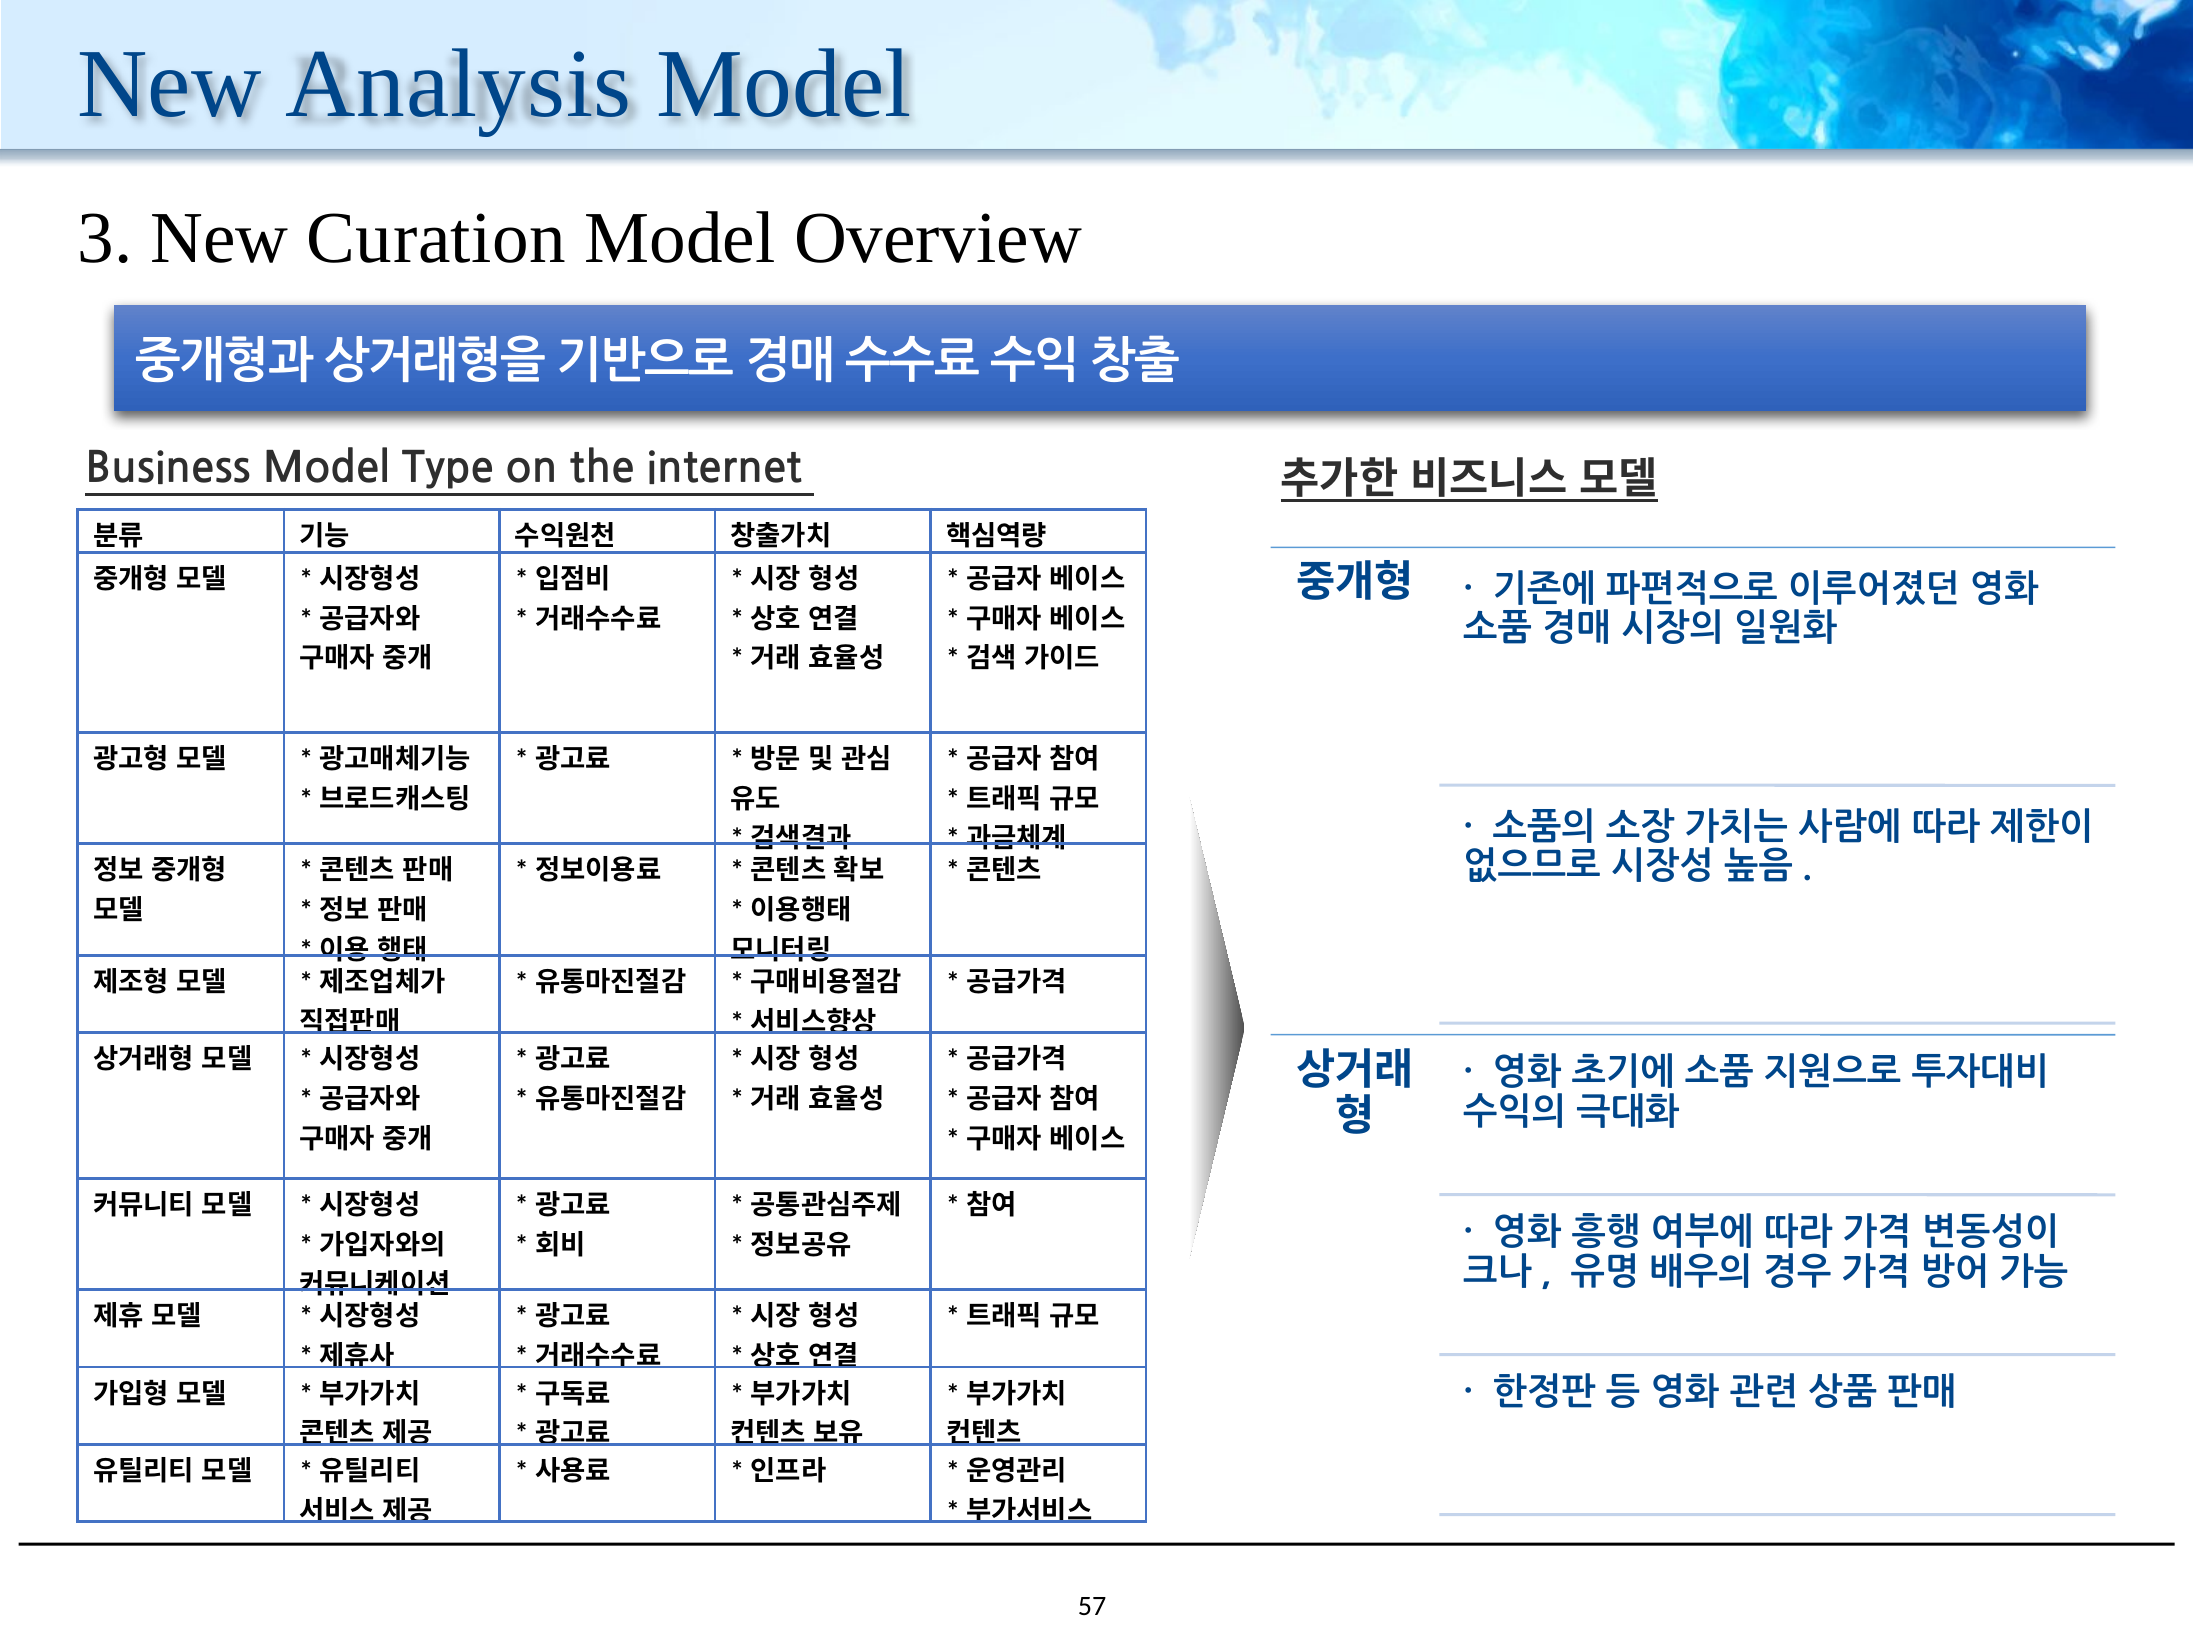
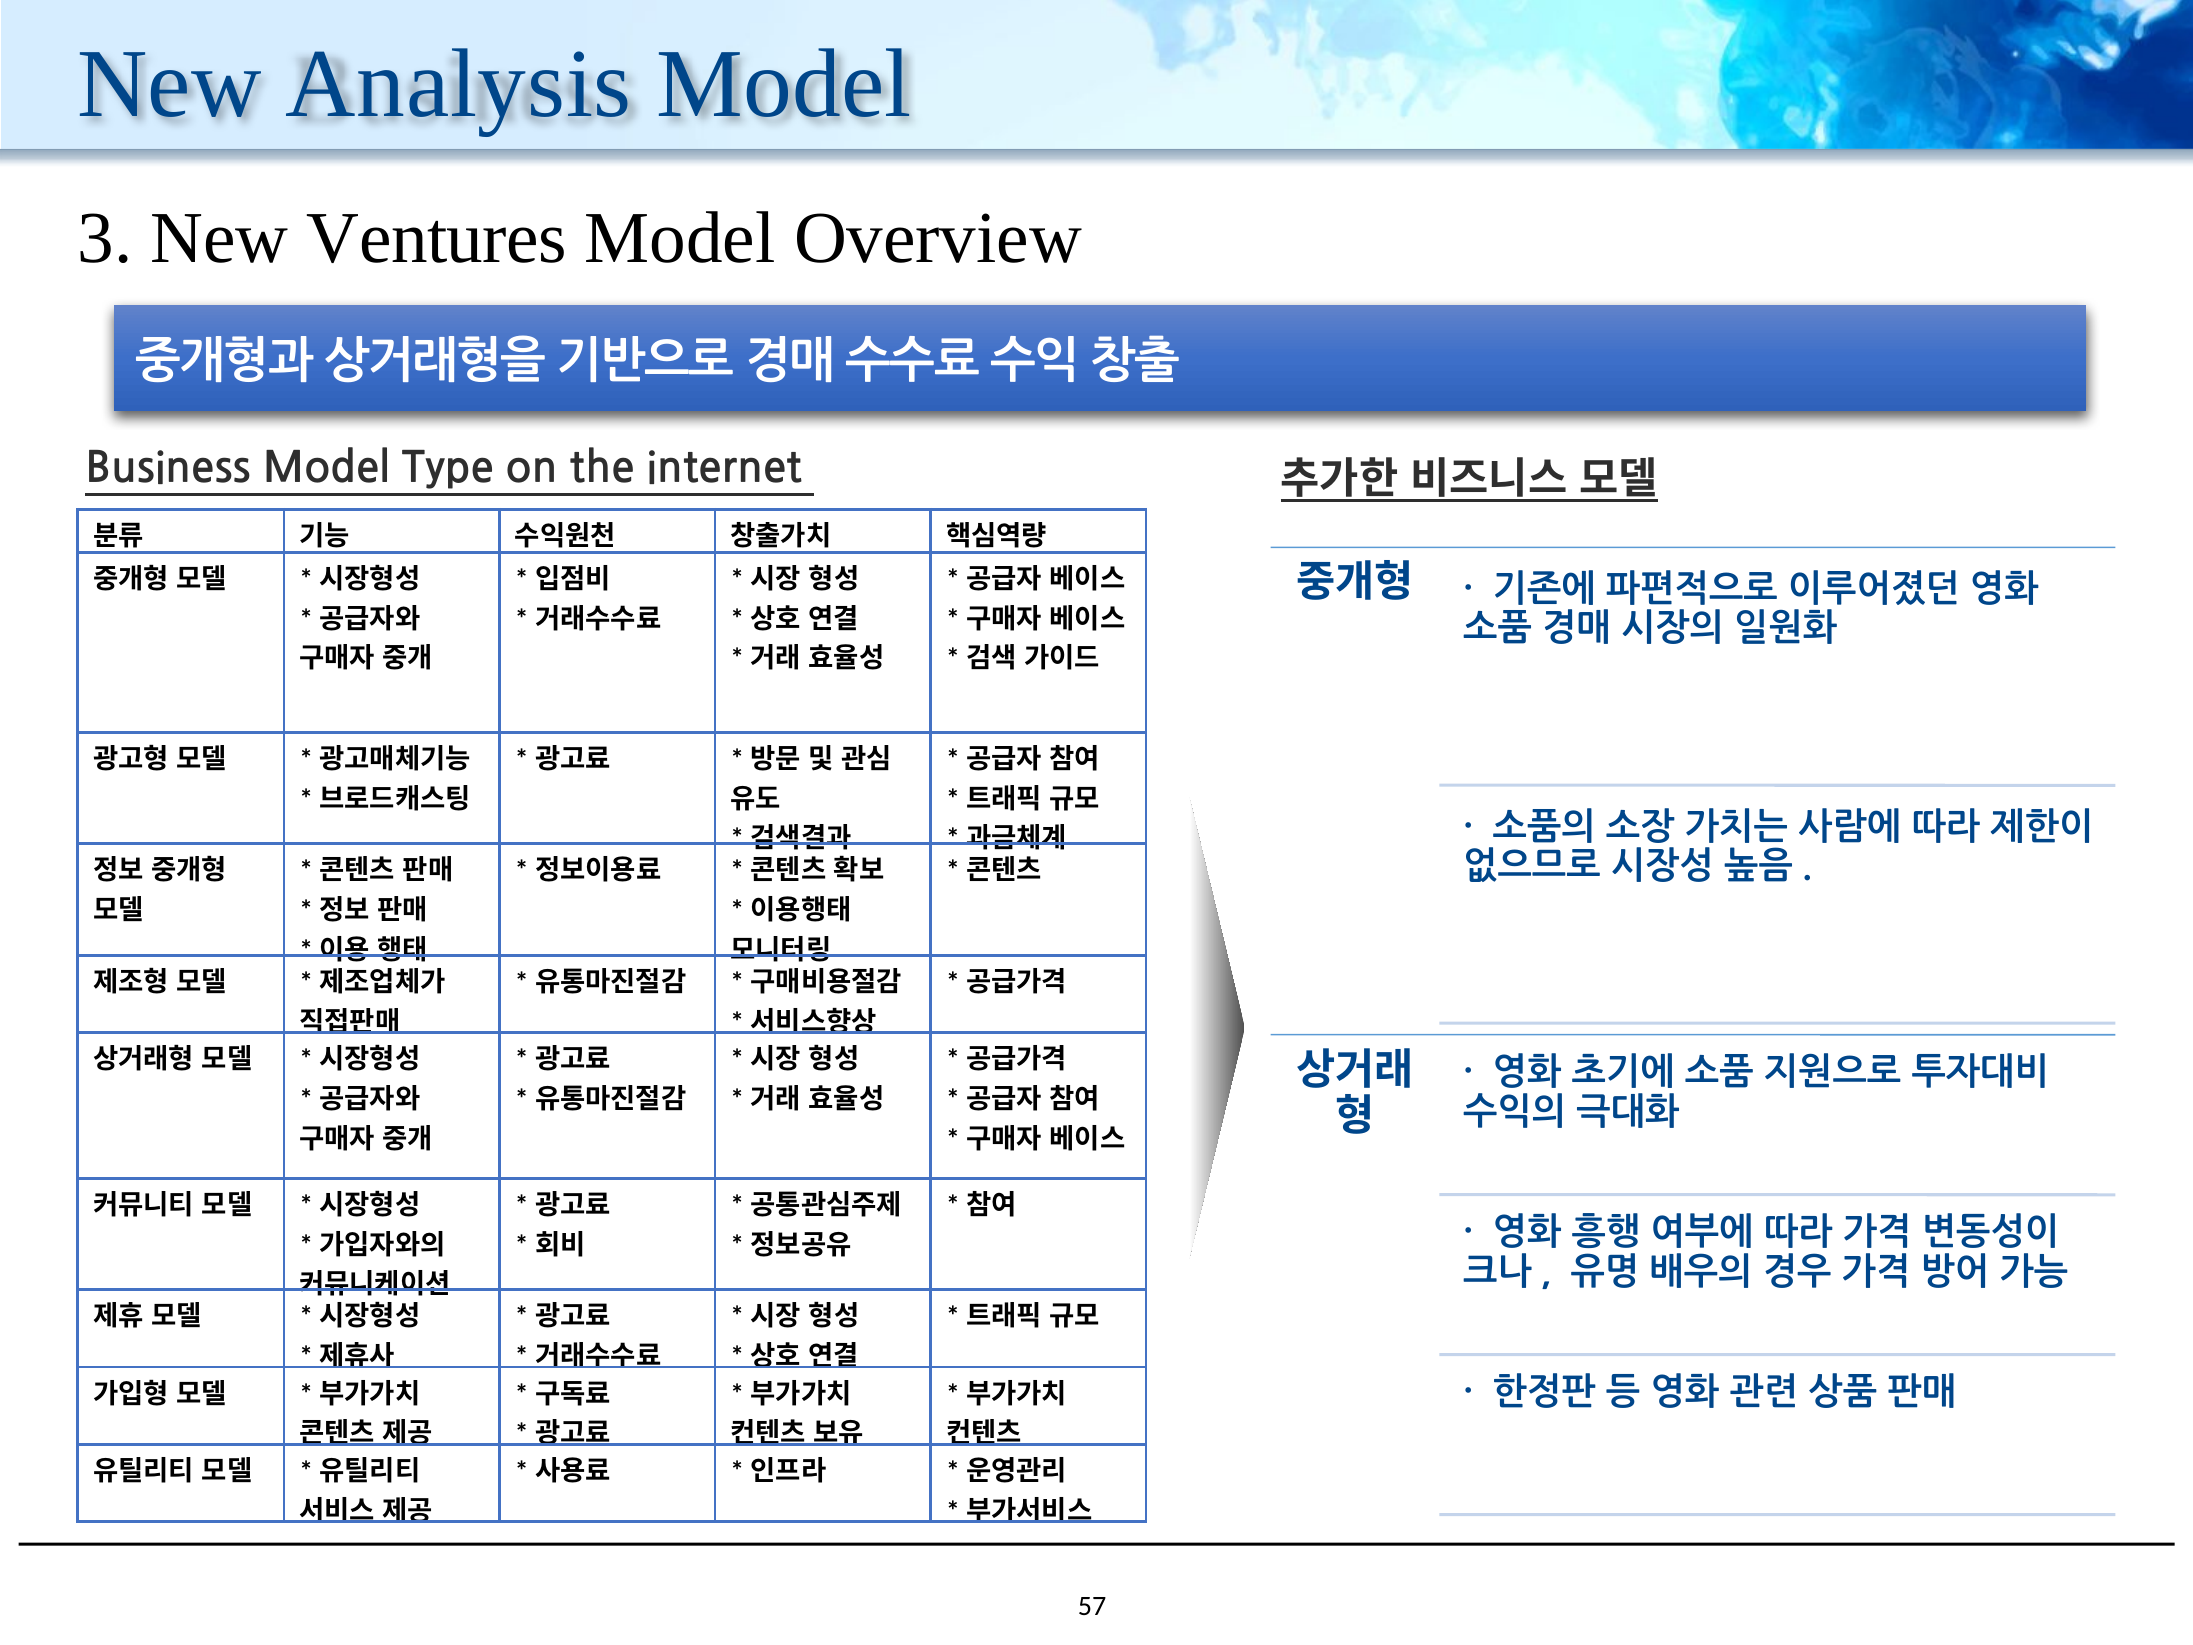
Curation: Curation -> Ventures
